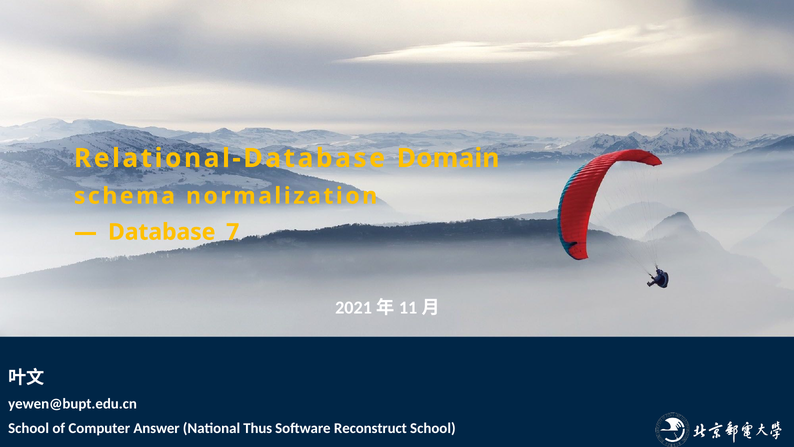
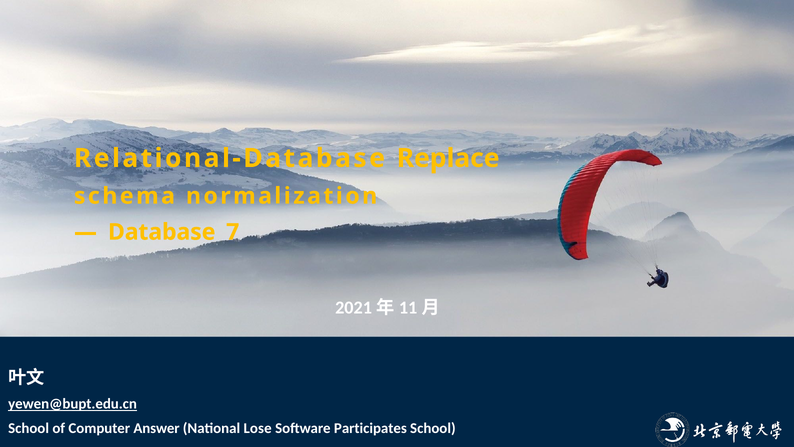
Domain: Domain -> Replace
yewen@bupt.edu.cn underline: none -> present
Thus: Thus -> Lose
Reconstruct: Reconstruct -> Participates
